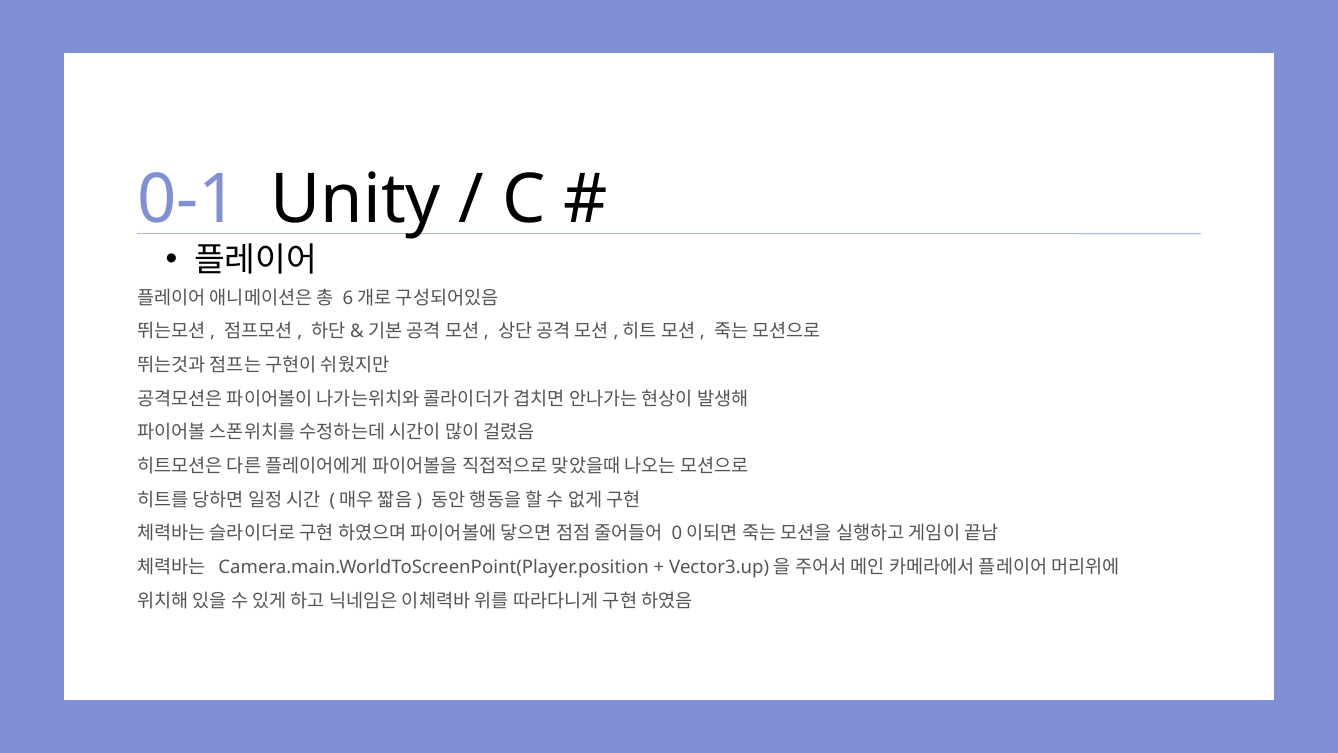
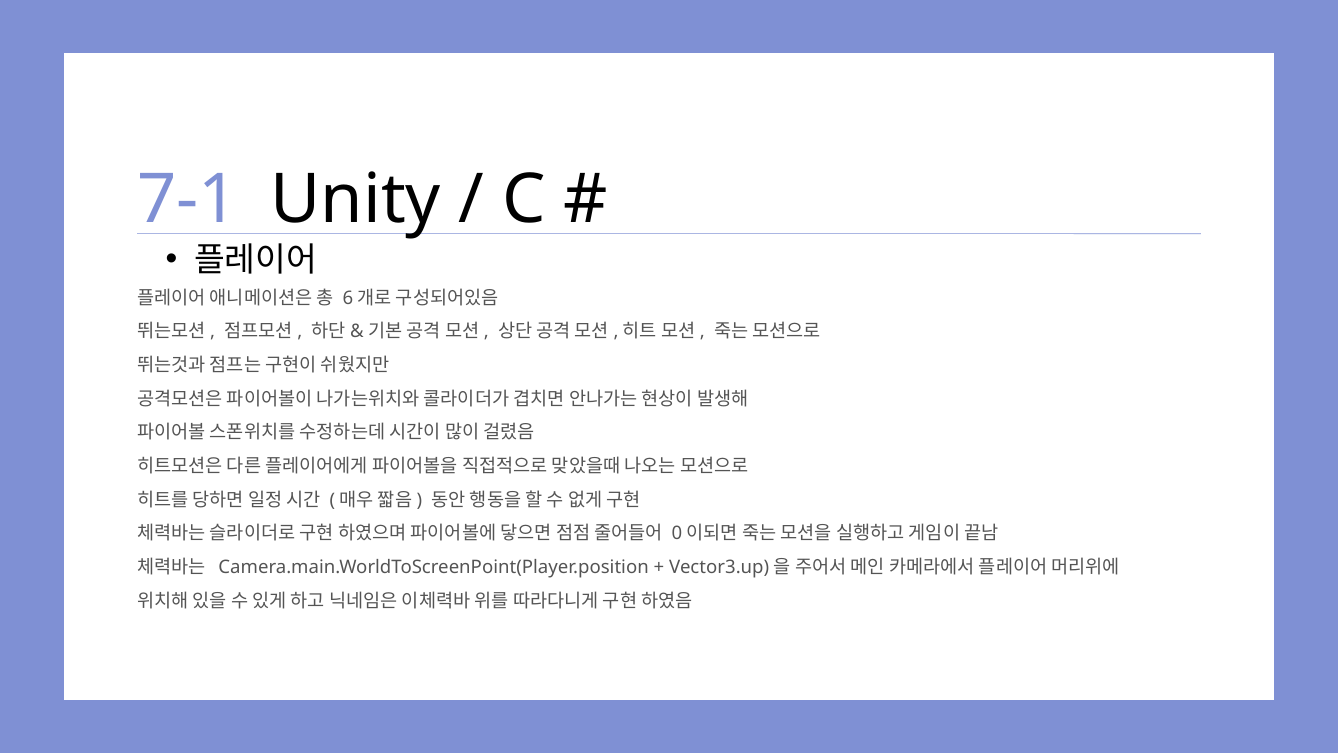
0-1: 0-1 -> 7-1
